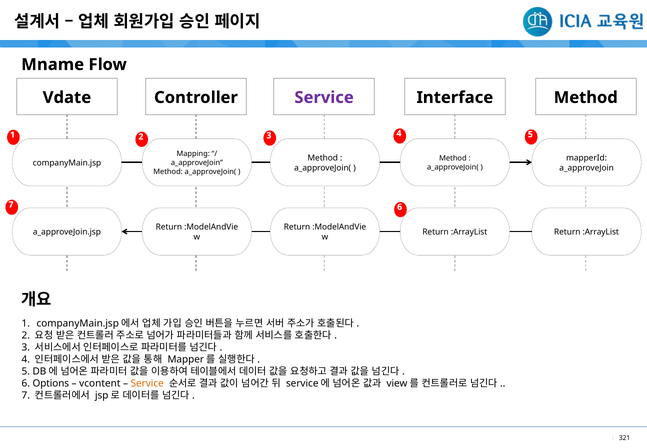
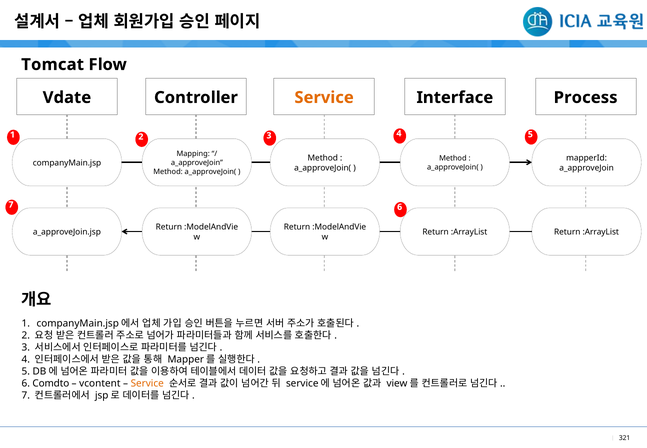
Mname: Mname -> Tomcat
Service at (324, 97) colour: purple -> orange
Interface Method: Method -> Process
Options: Options -> Comdto
